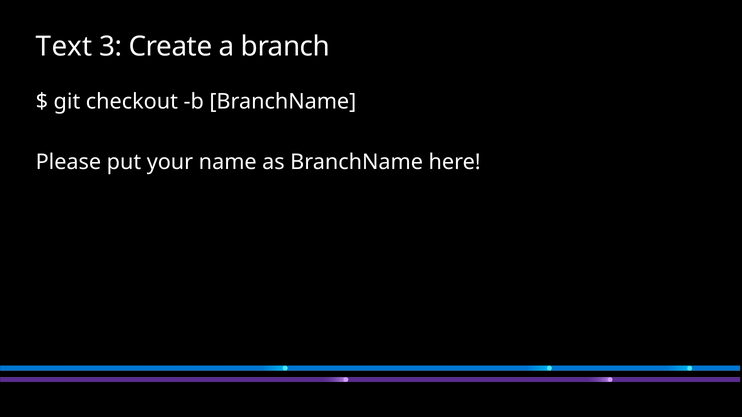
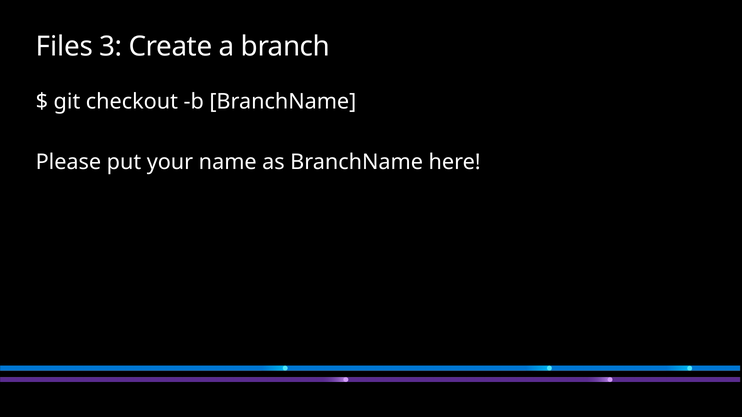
Text: Text -> Files
